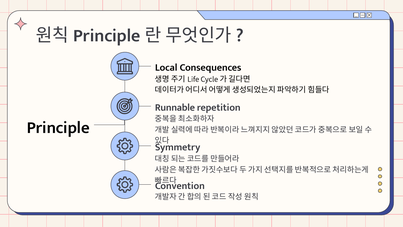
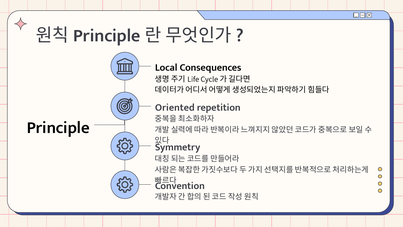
Runnable: Runnable -> Oriented
